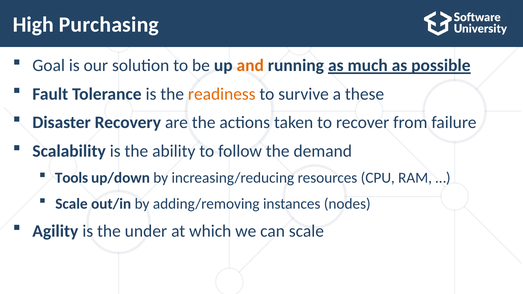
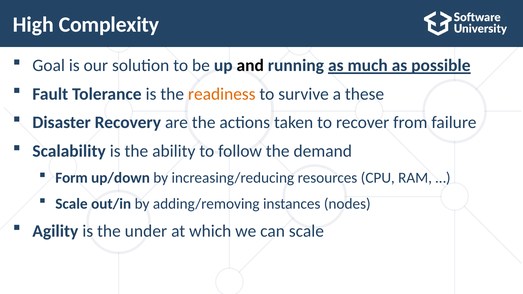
Purchasing: Purchasing -> Complexity
and colour: orange -> black
Tools: Tools -> Form
